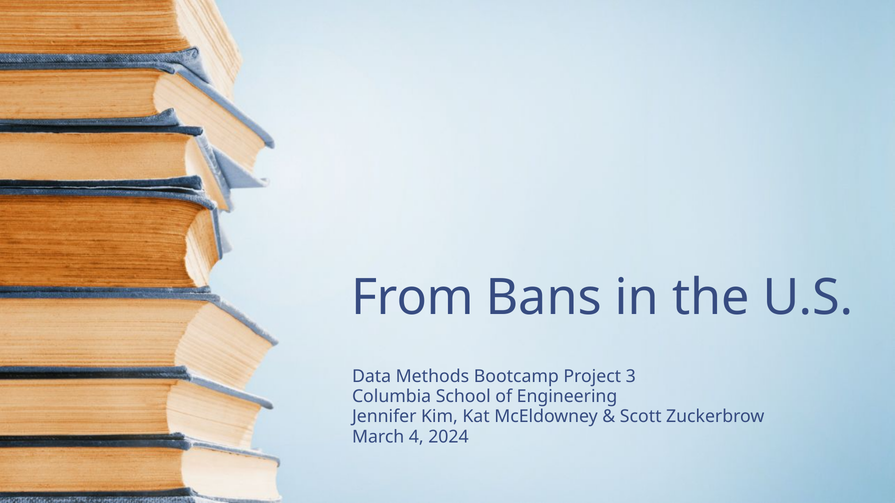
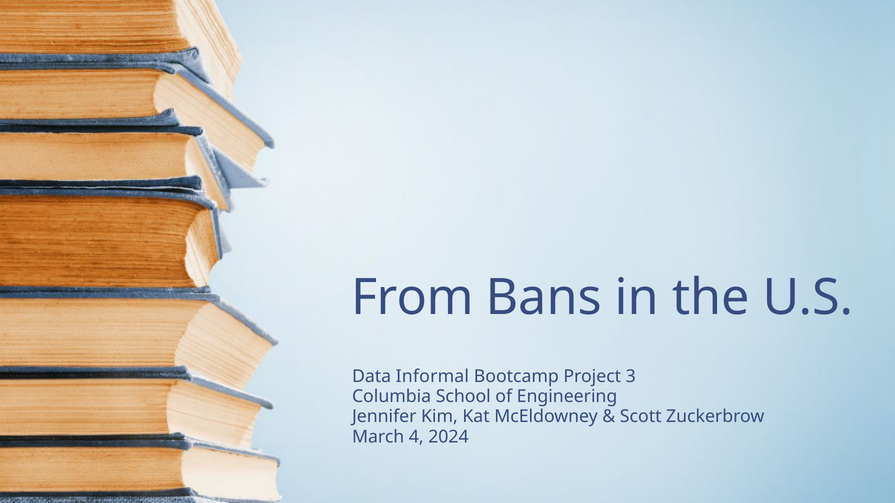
Methods: Methods -> Informal
